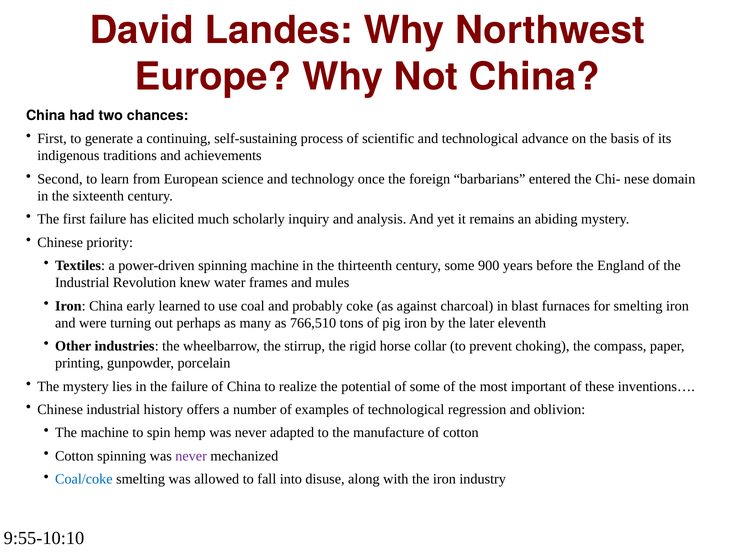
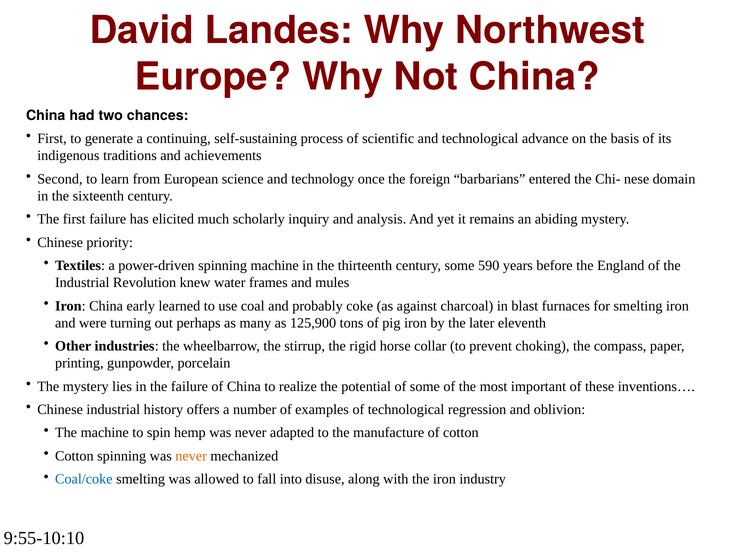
900: 900 -> 590
766,510: 766,510 -> 125,900
never at (191, 456) colour: purple -> orange
